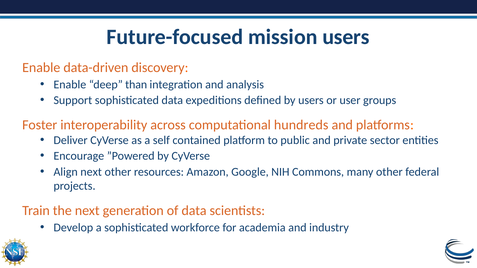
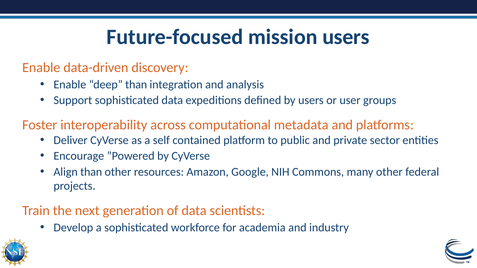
hundreds: hundreds -> metadata
Align next: next -> than
